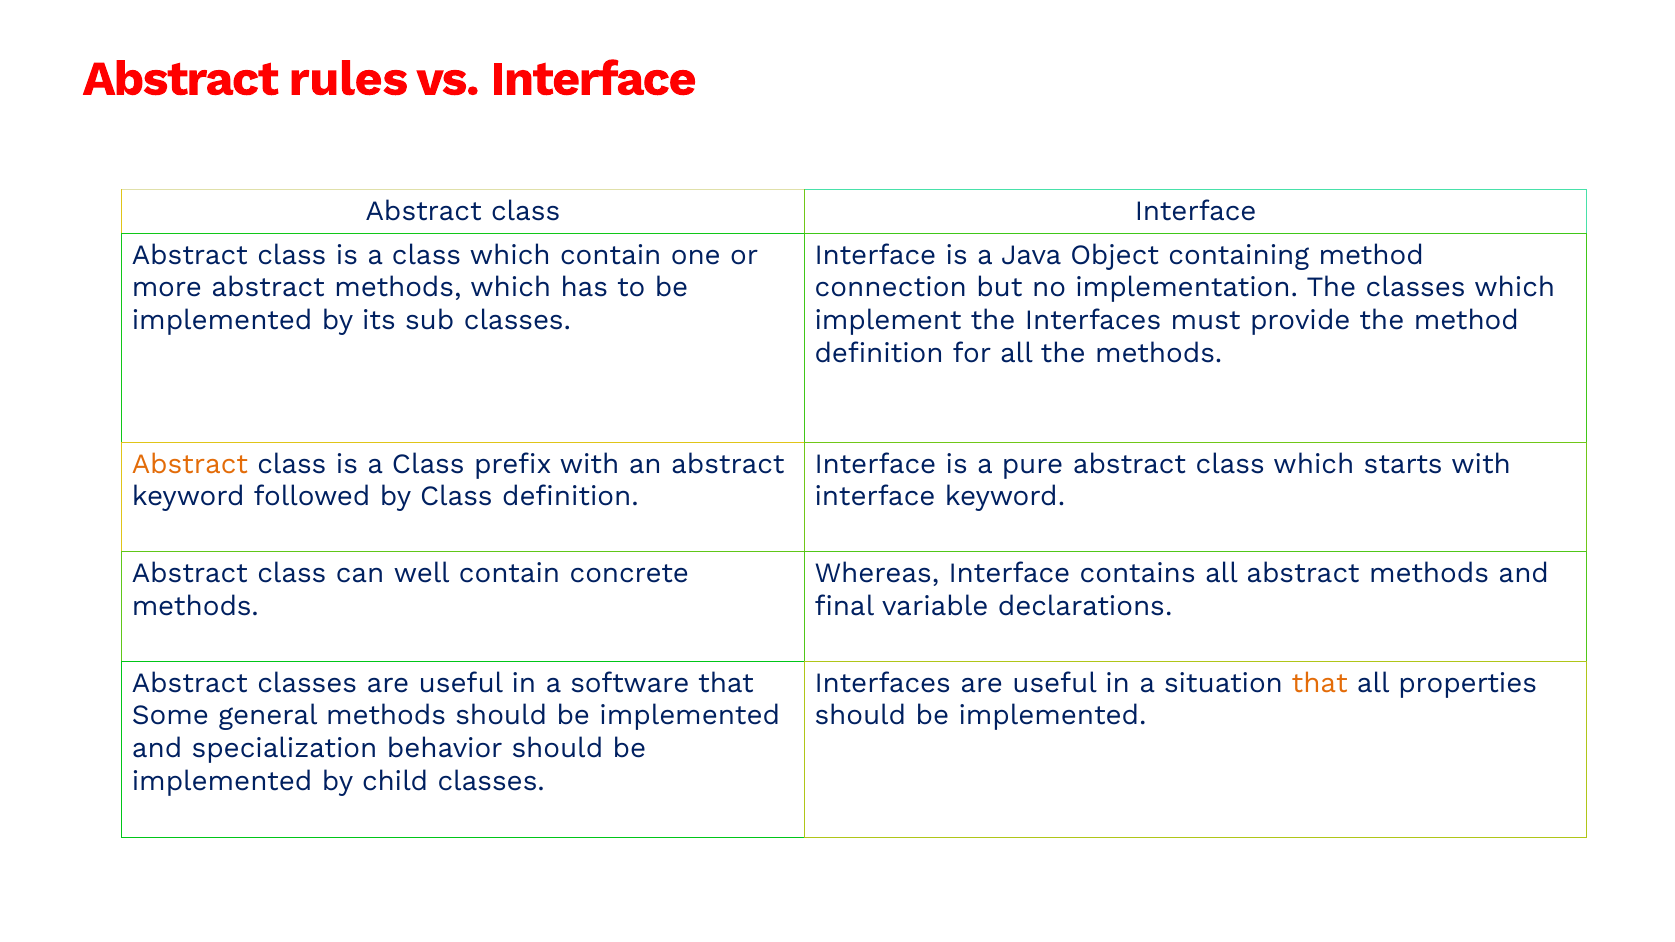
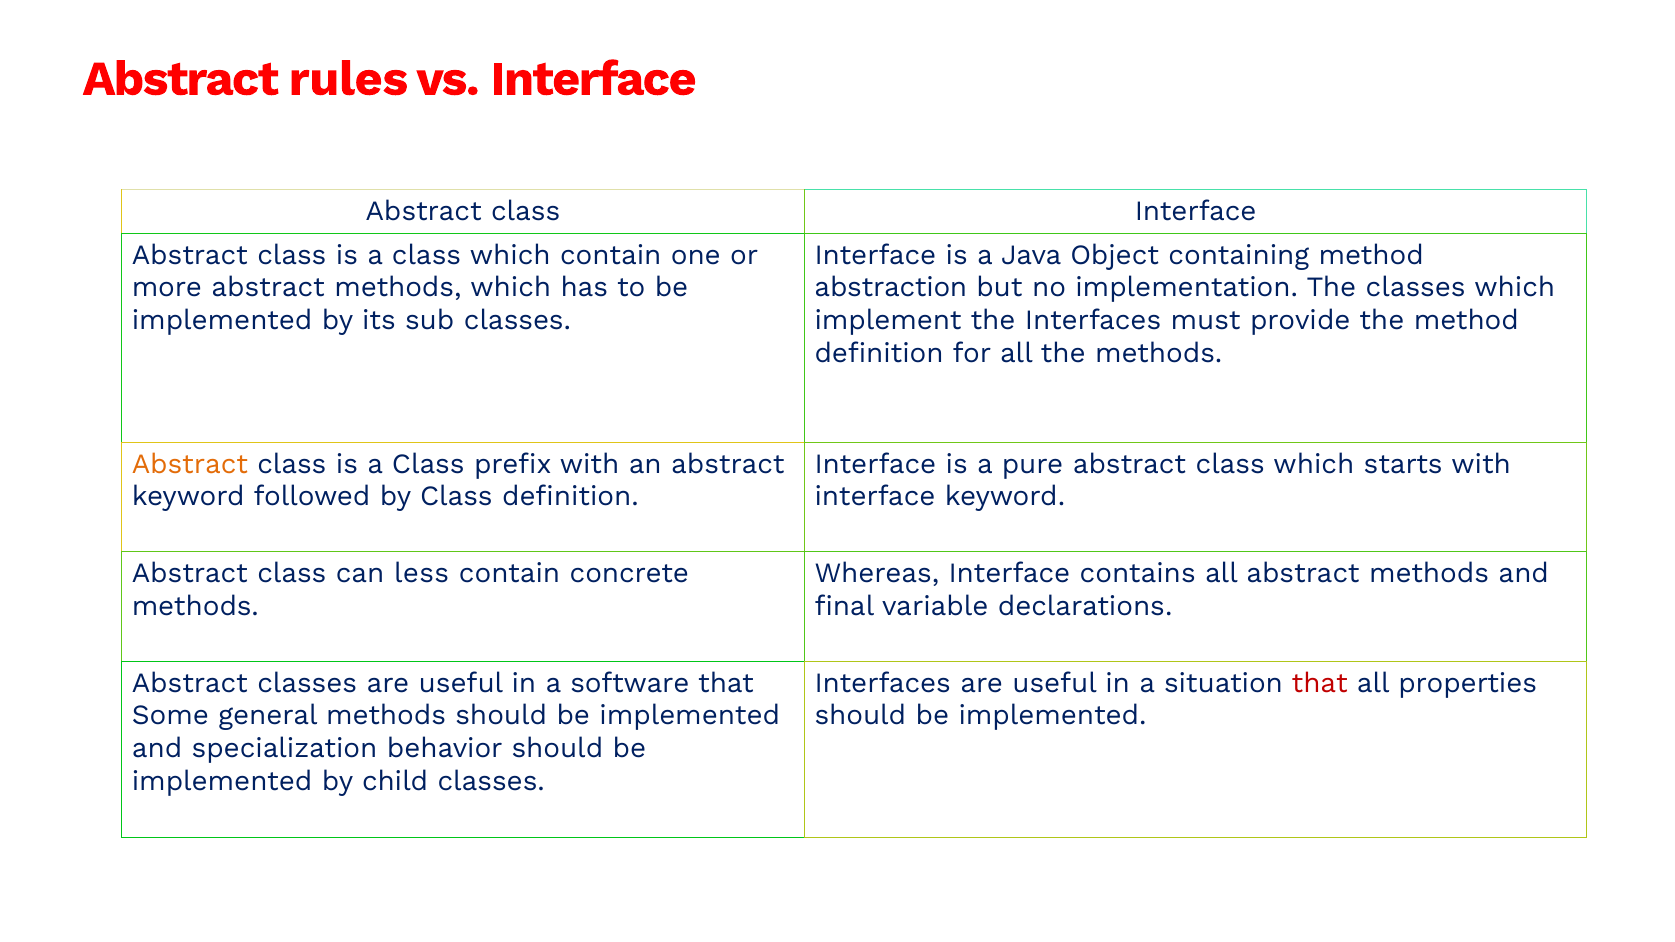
connection: connection -> abstraction
well: well -> less
that at (1320, 683) colour: orange -> red
